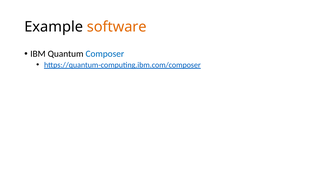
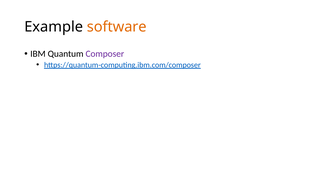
Composer colour: blue -> purple
